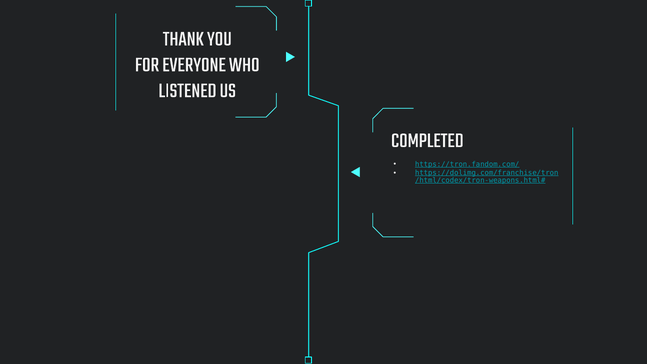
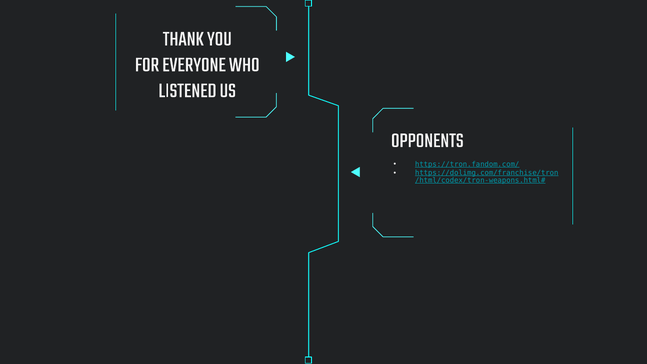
COMPLETED: COMPLETED -> OPPONENTS
